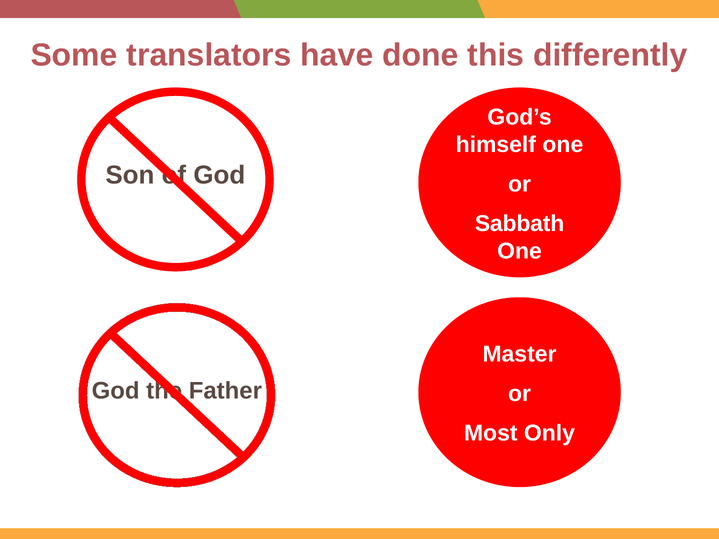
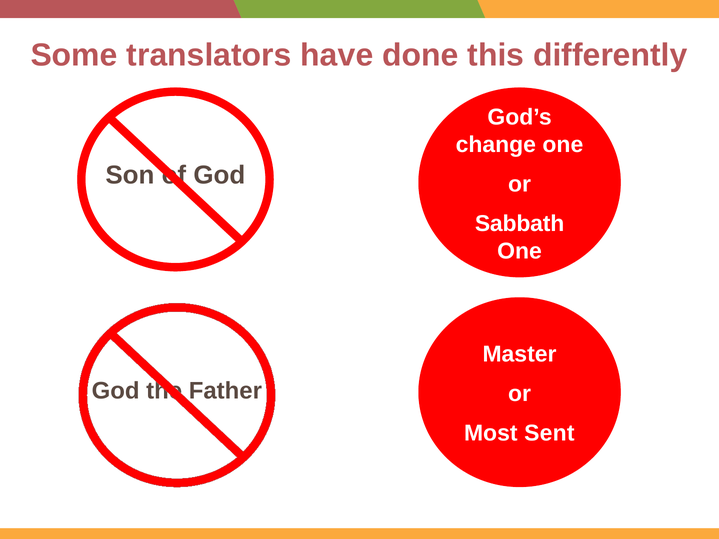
himself: himself -> change
Only: Only -> Sent
